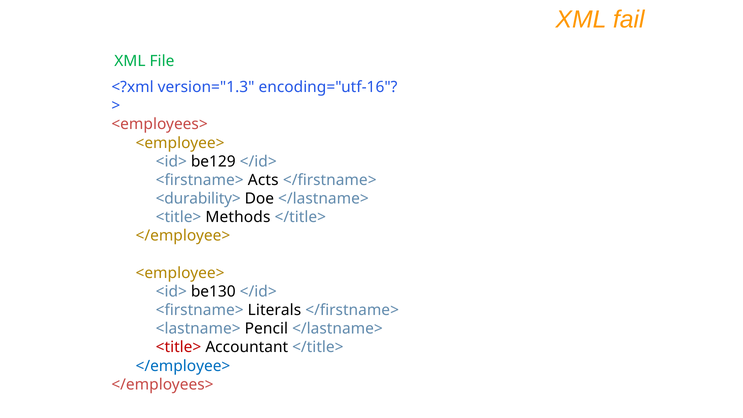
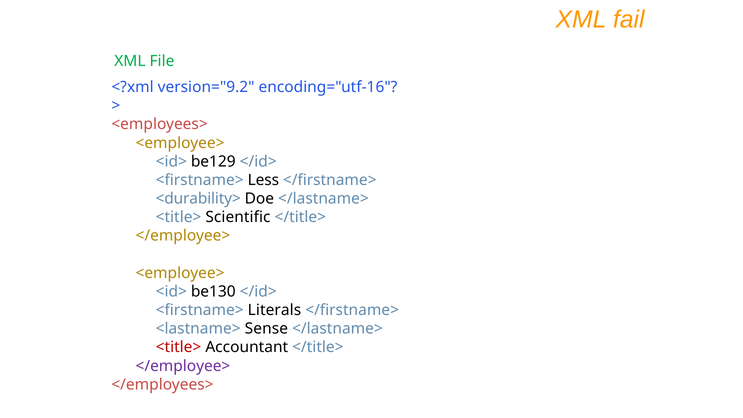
version="1.3: version="1.3 -> version="9.2
Acts: Acts -> Less
Methods: Methods -> Scientific
Pencil: Pencil -> Sense
</employee> at (183, 366) colour: blue -> purple
